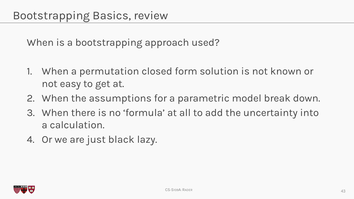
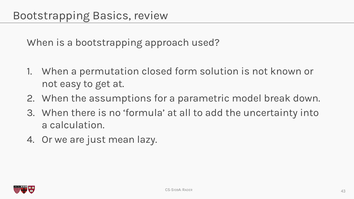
black: black -> mean
